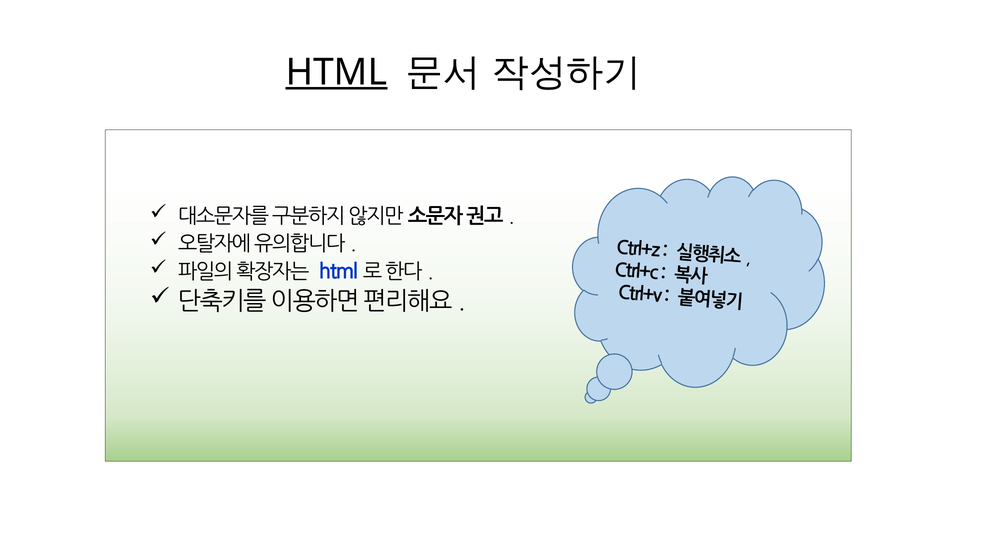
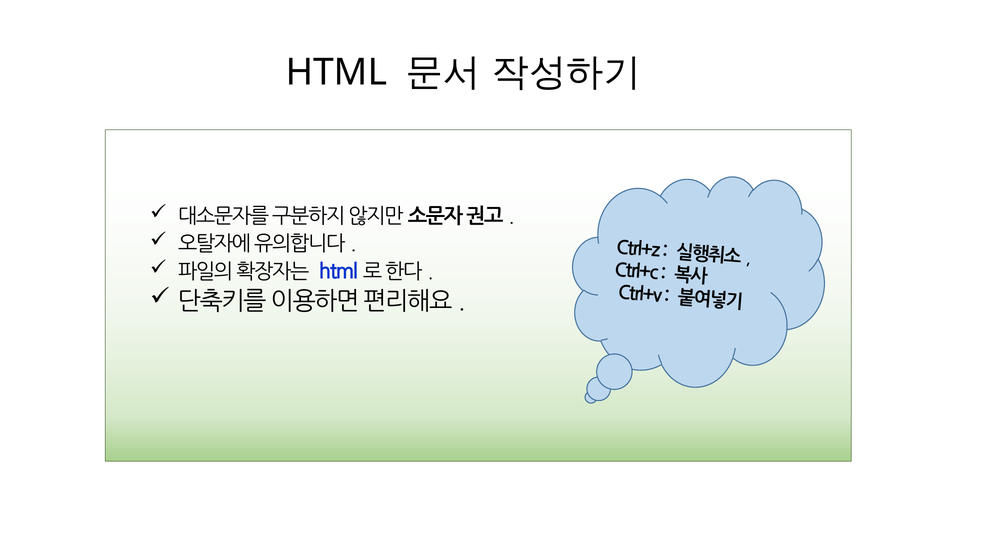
HTML underline: present -> none
